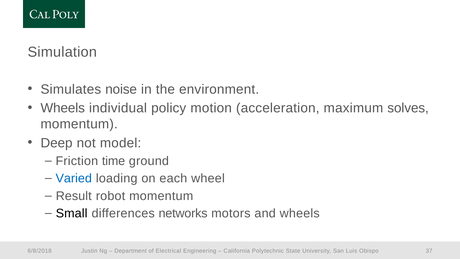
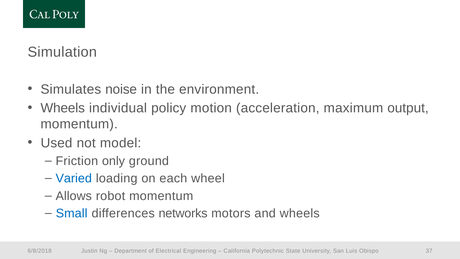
solves: solves -> output
Deep: Deep -> Used
time: time -> only
Result: Result -> Allows
Small colour: black -> blue
